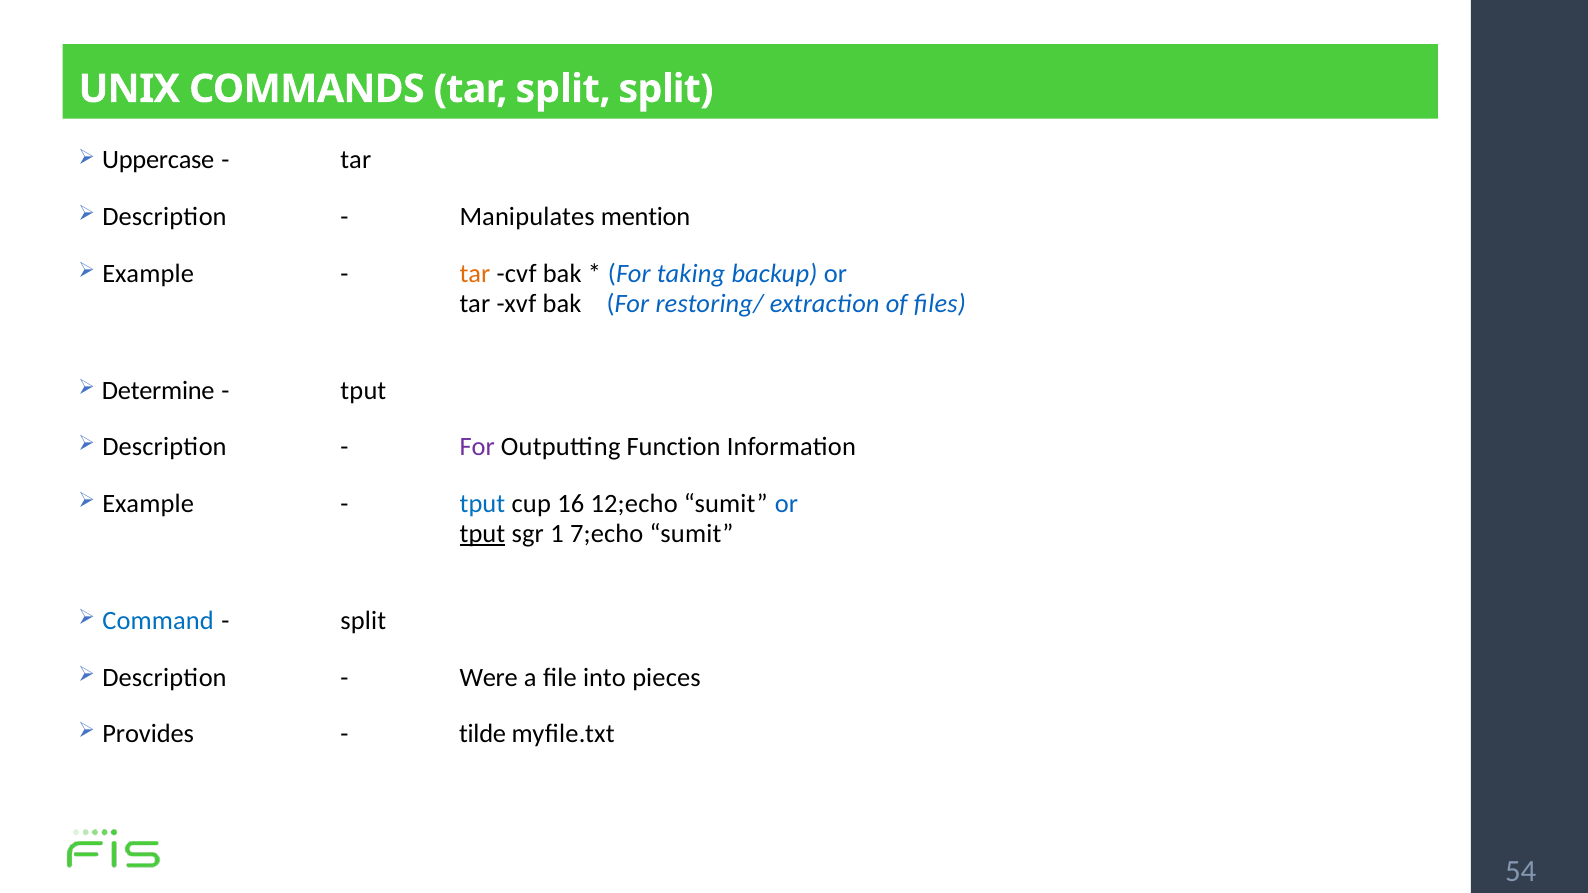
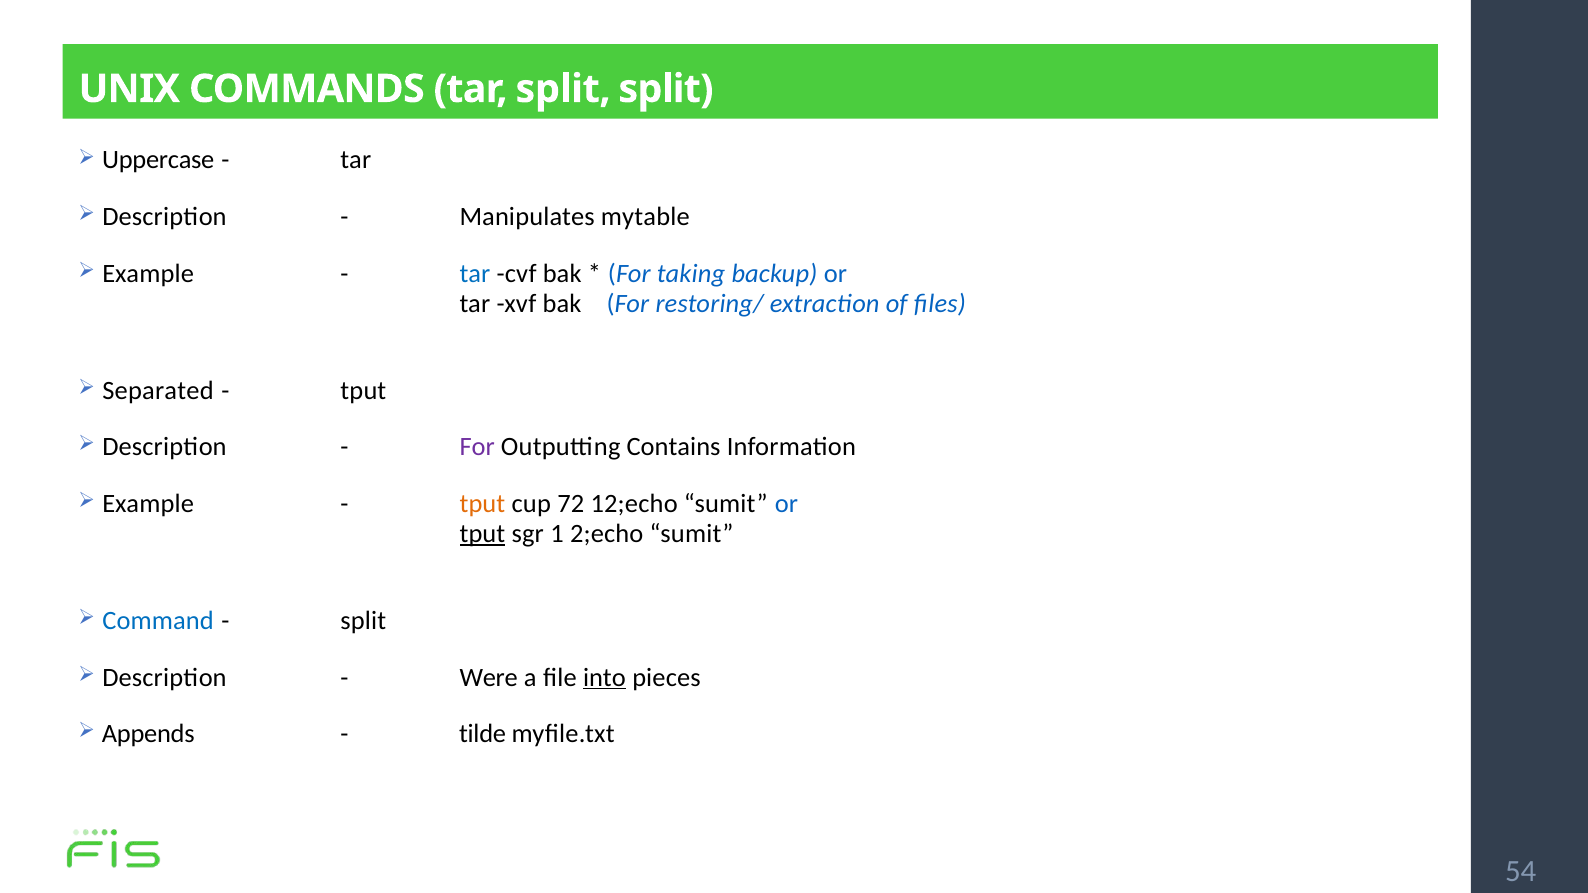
mention: mention -> mytable
tar at (475, 274) colour: orange -> blue
Determine: Determine -> Separated
Function: Function -> Contains
tput at (482, 504) colour: blue -> orange
16: 16 -> 72
7;echo: 7;echo -> 2;echo
into underline: none -> present
Provides: Provides -> Appends
